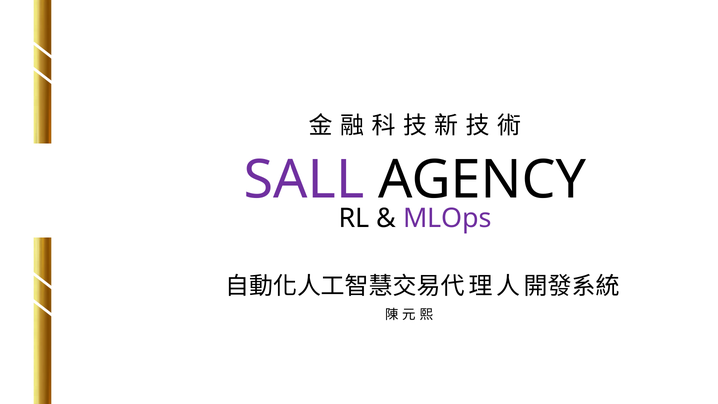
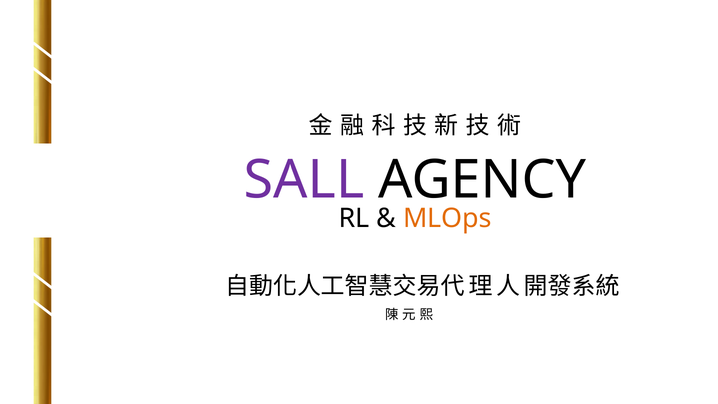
MLOps colour: purple -> orange
